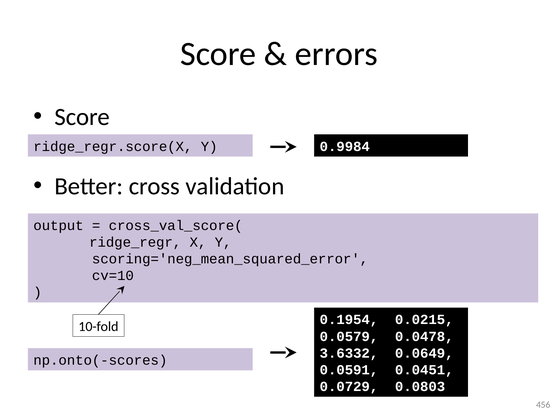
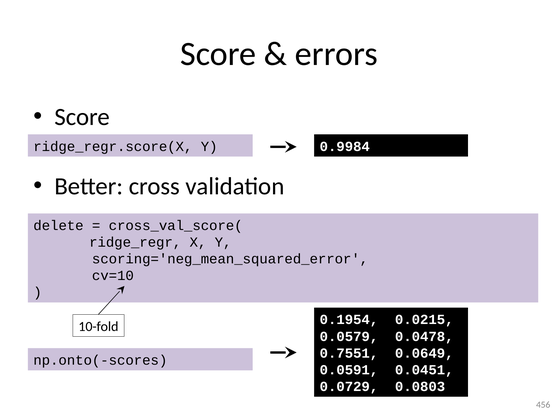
output: output -> delete
3.6332: 3.6332 -> 0.7551
